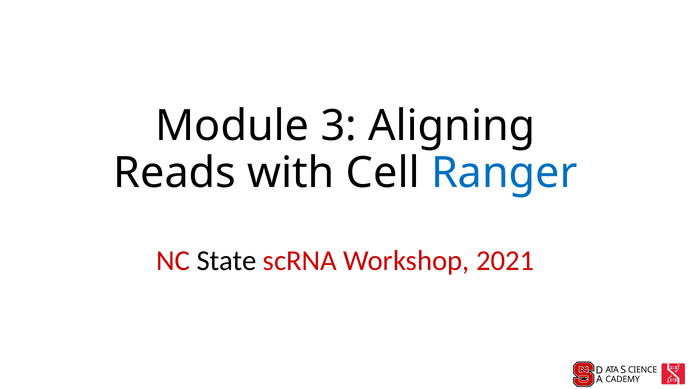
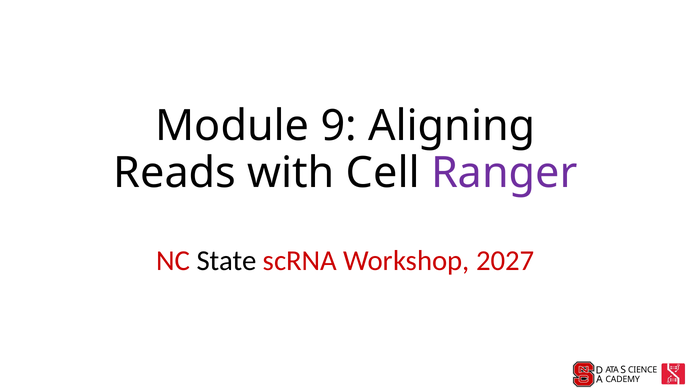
3: 3 -> 9
Ranger colour: blue -> purple
2021: 2021 -> 2027
